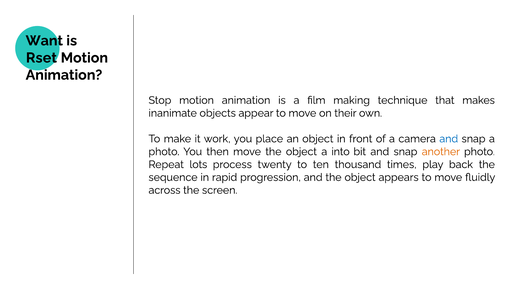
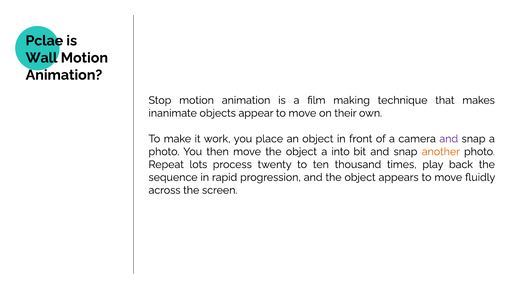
Want: Want -> Pclae
Rset: Rset -> Wall
and at (449, 139) colour: blue -> purple
